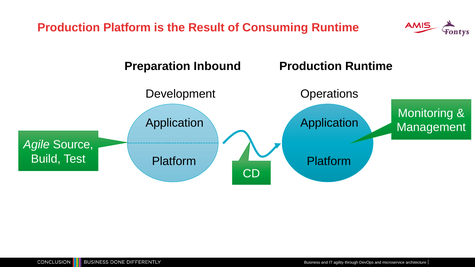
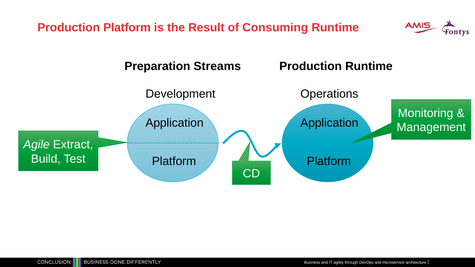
Inbound: Inbound -> Streams
Source: Source -> Extract
